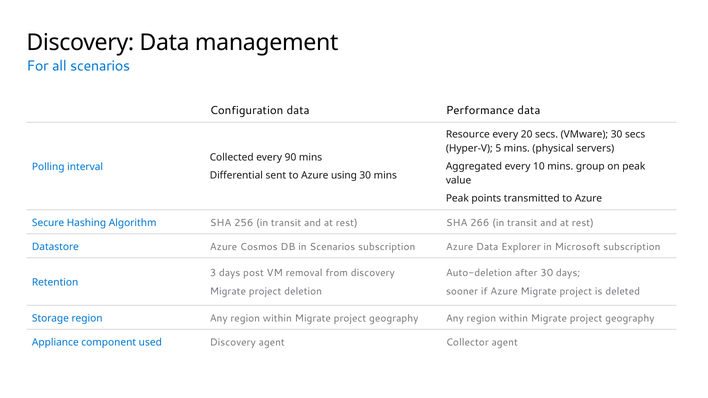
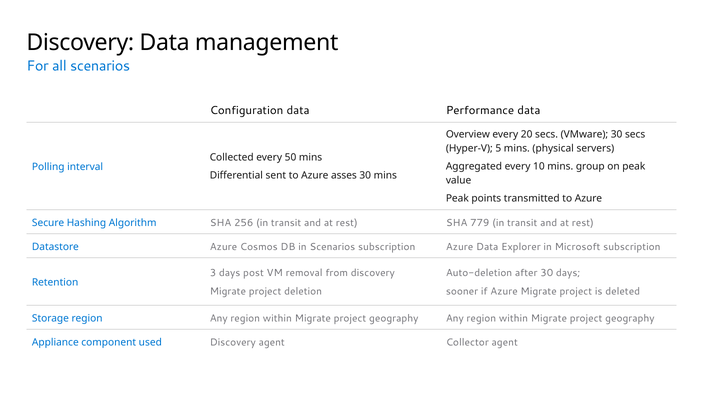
Resource: Resource -> Overview
90: 90 -> 50
using: using -> asses
266: 266 -> 779
